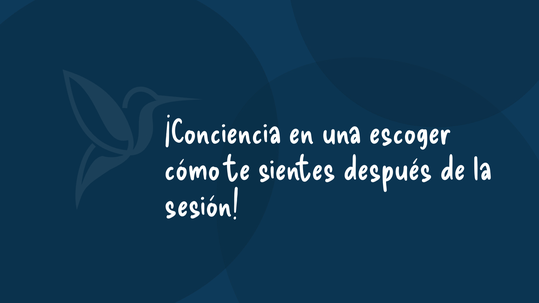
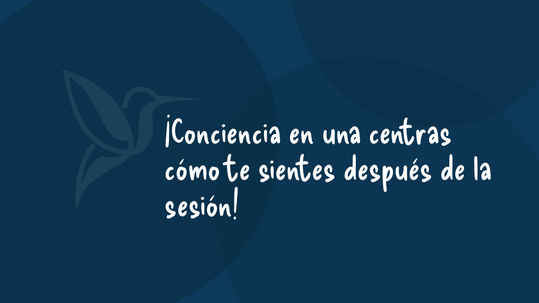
escoger: escoger -> centras
